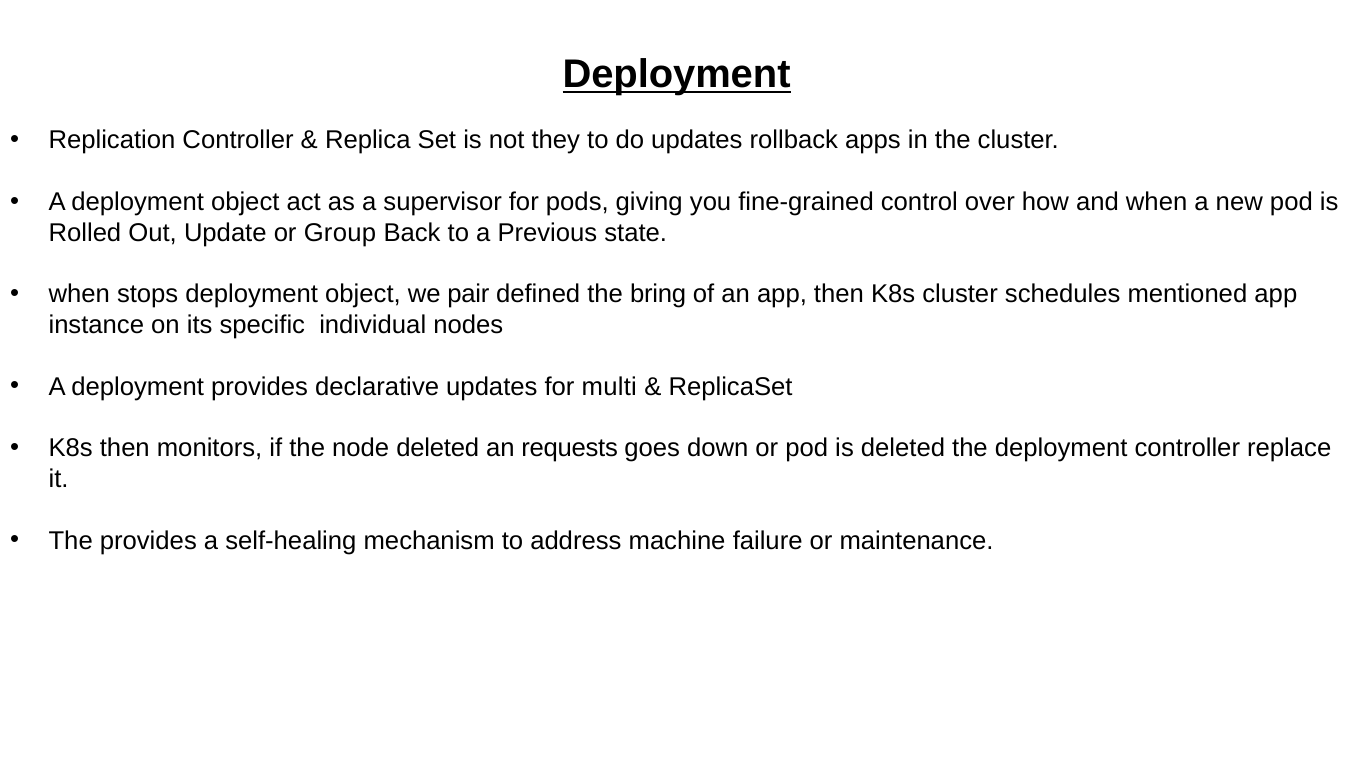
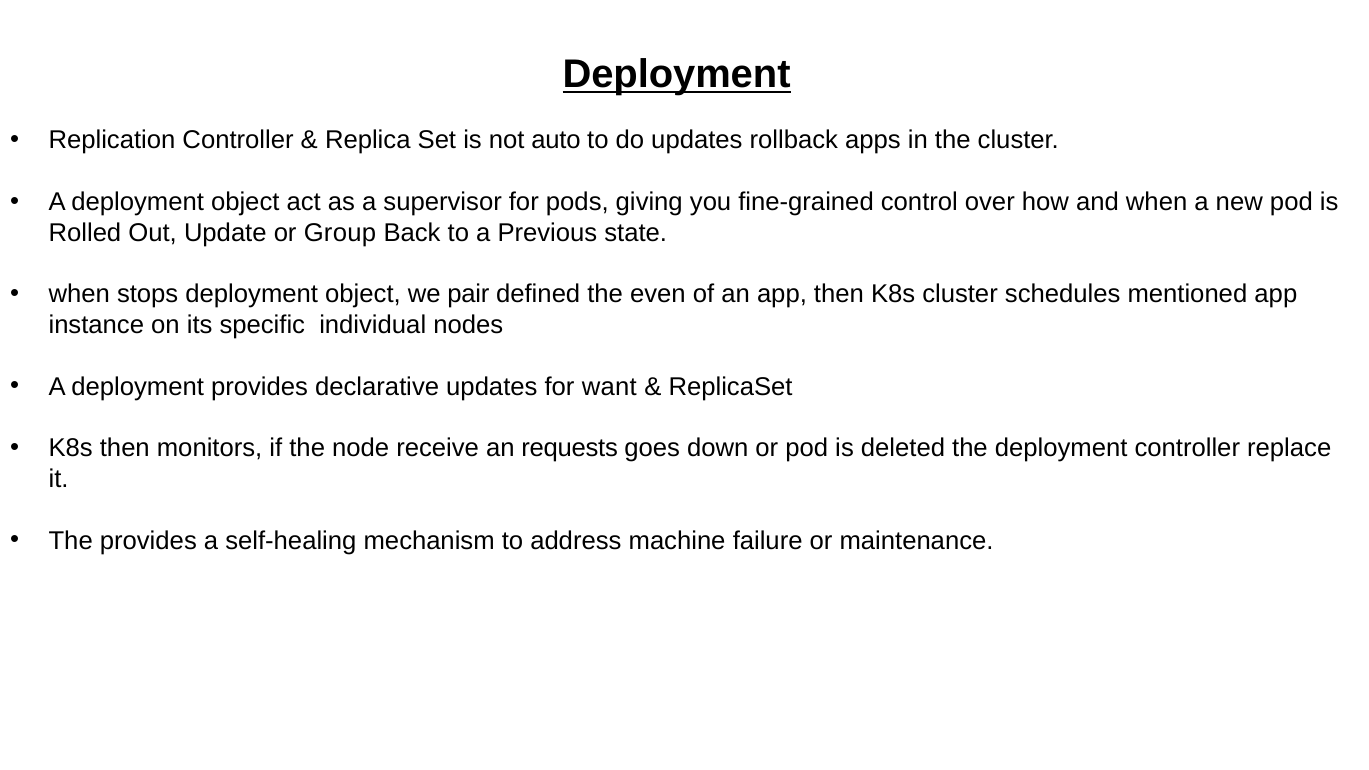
they: they -> auto
bring: bring -> even
multi: multi -> want
node deleted: deleted -> receive
